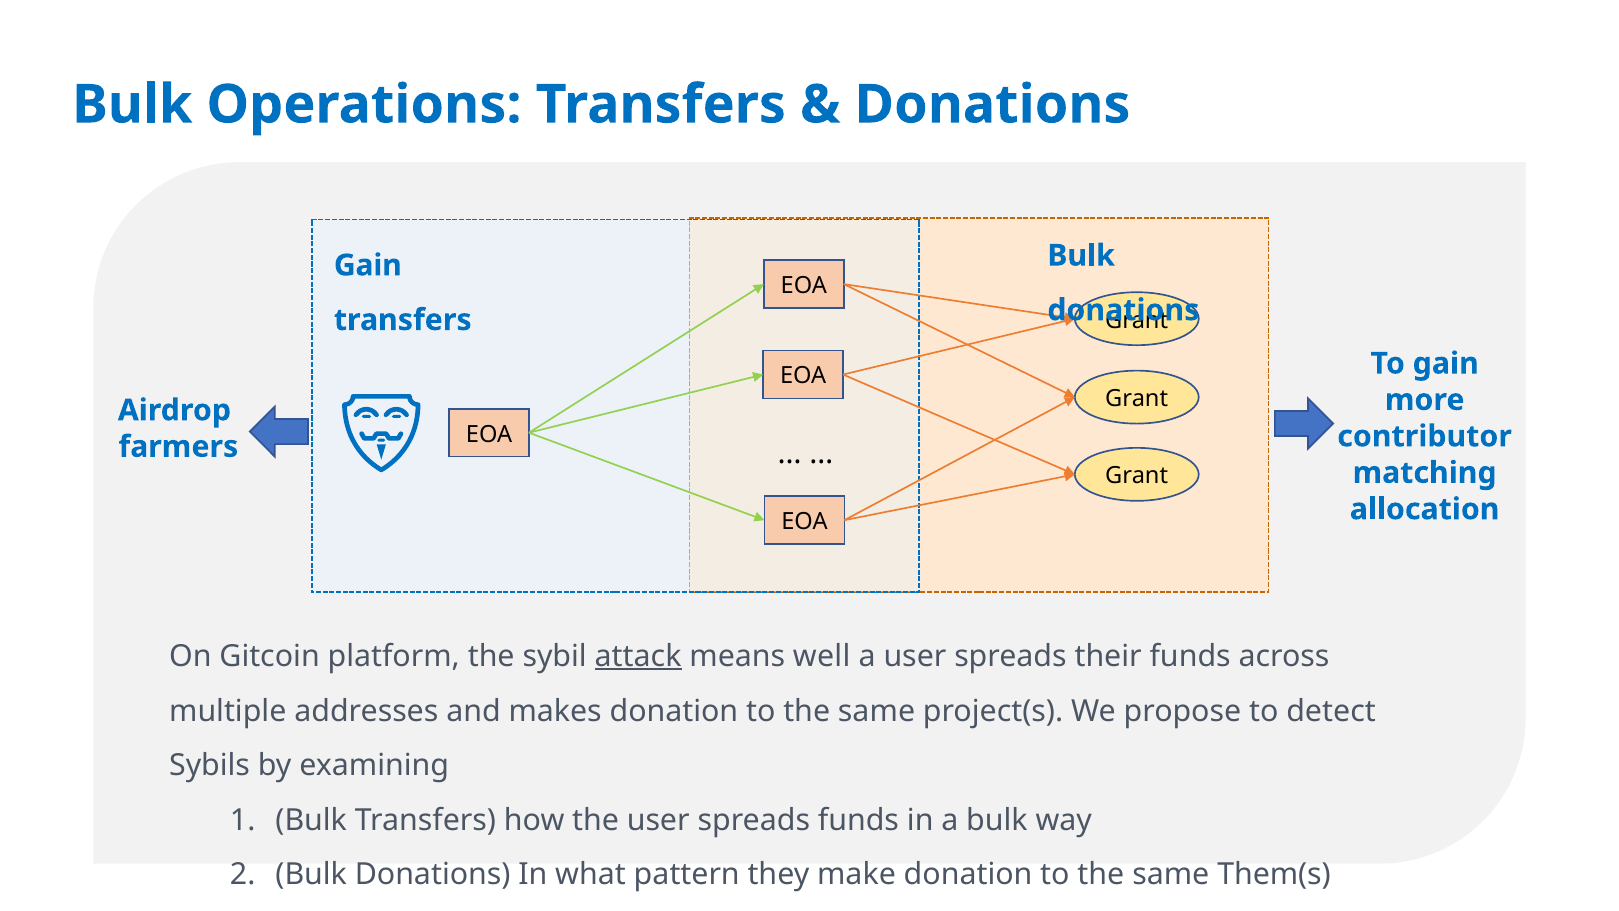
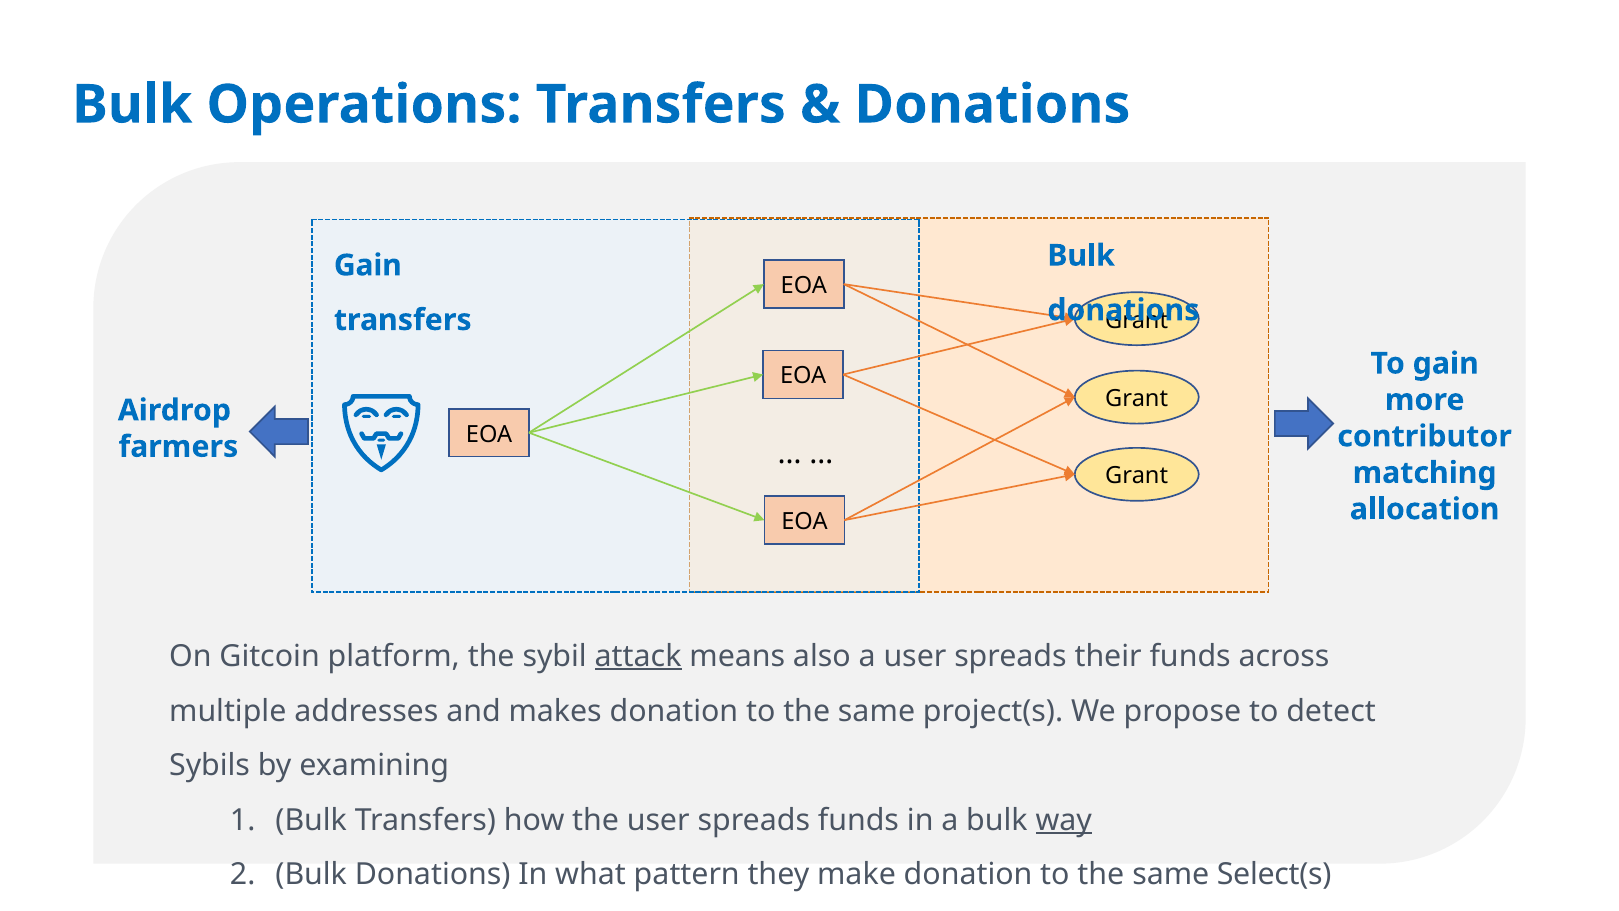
well: well -> also
way underline: none -> present
Them(s: Them(s -> Select(s
